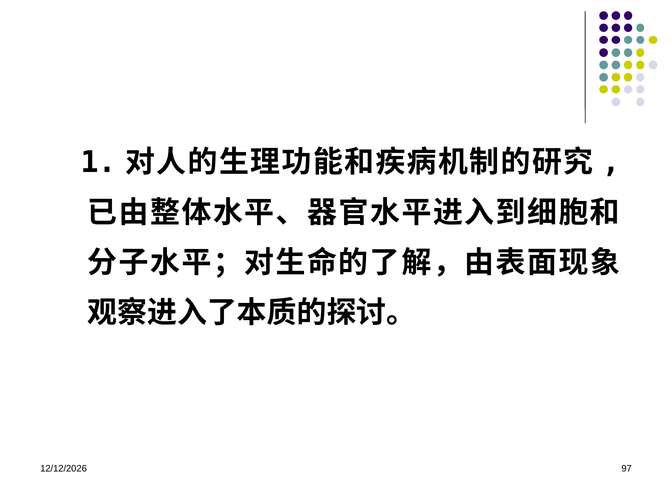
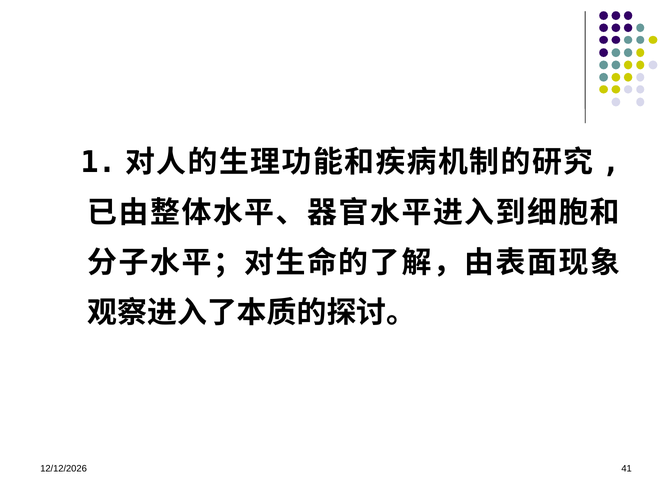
97: 97 -> 41
